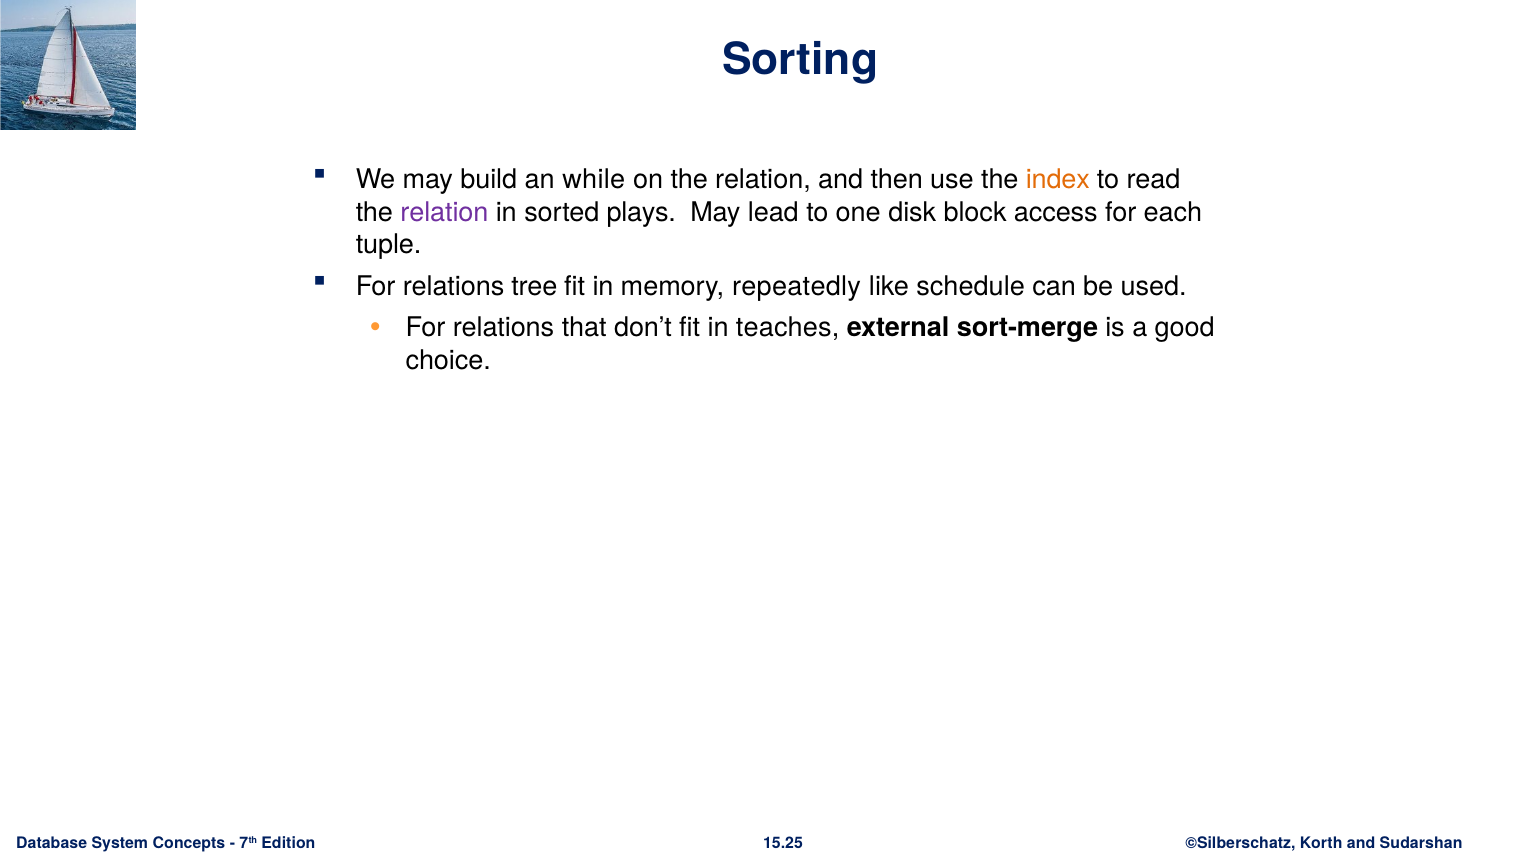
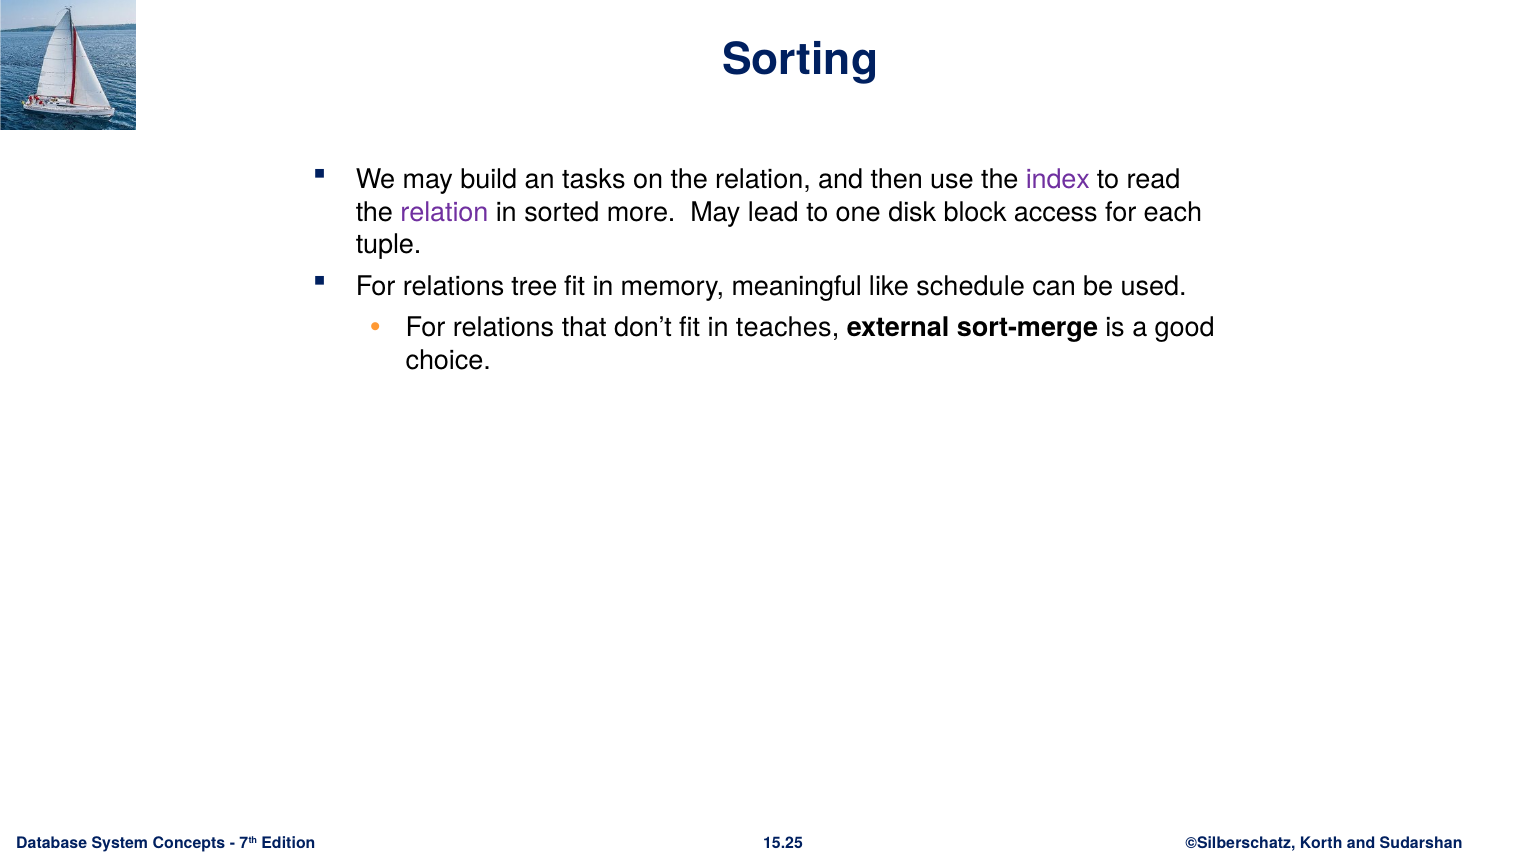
while: while -> tasks
index colour: orange -> purple
plays: plays -> more
repeatedly: repeatedly -> meaningful
